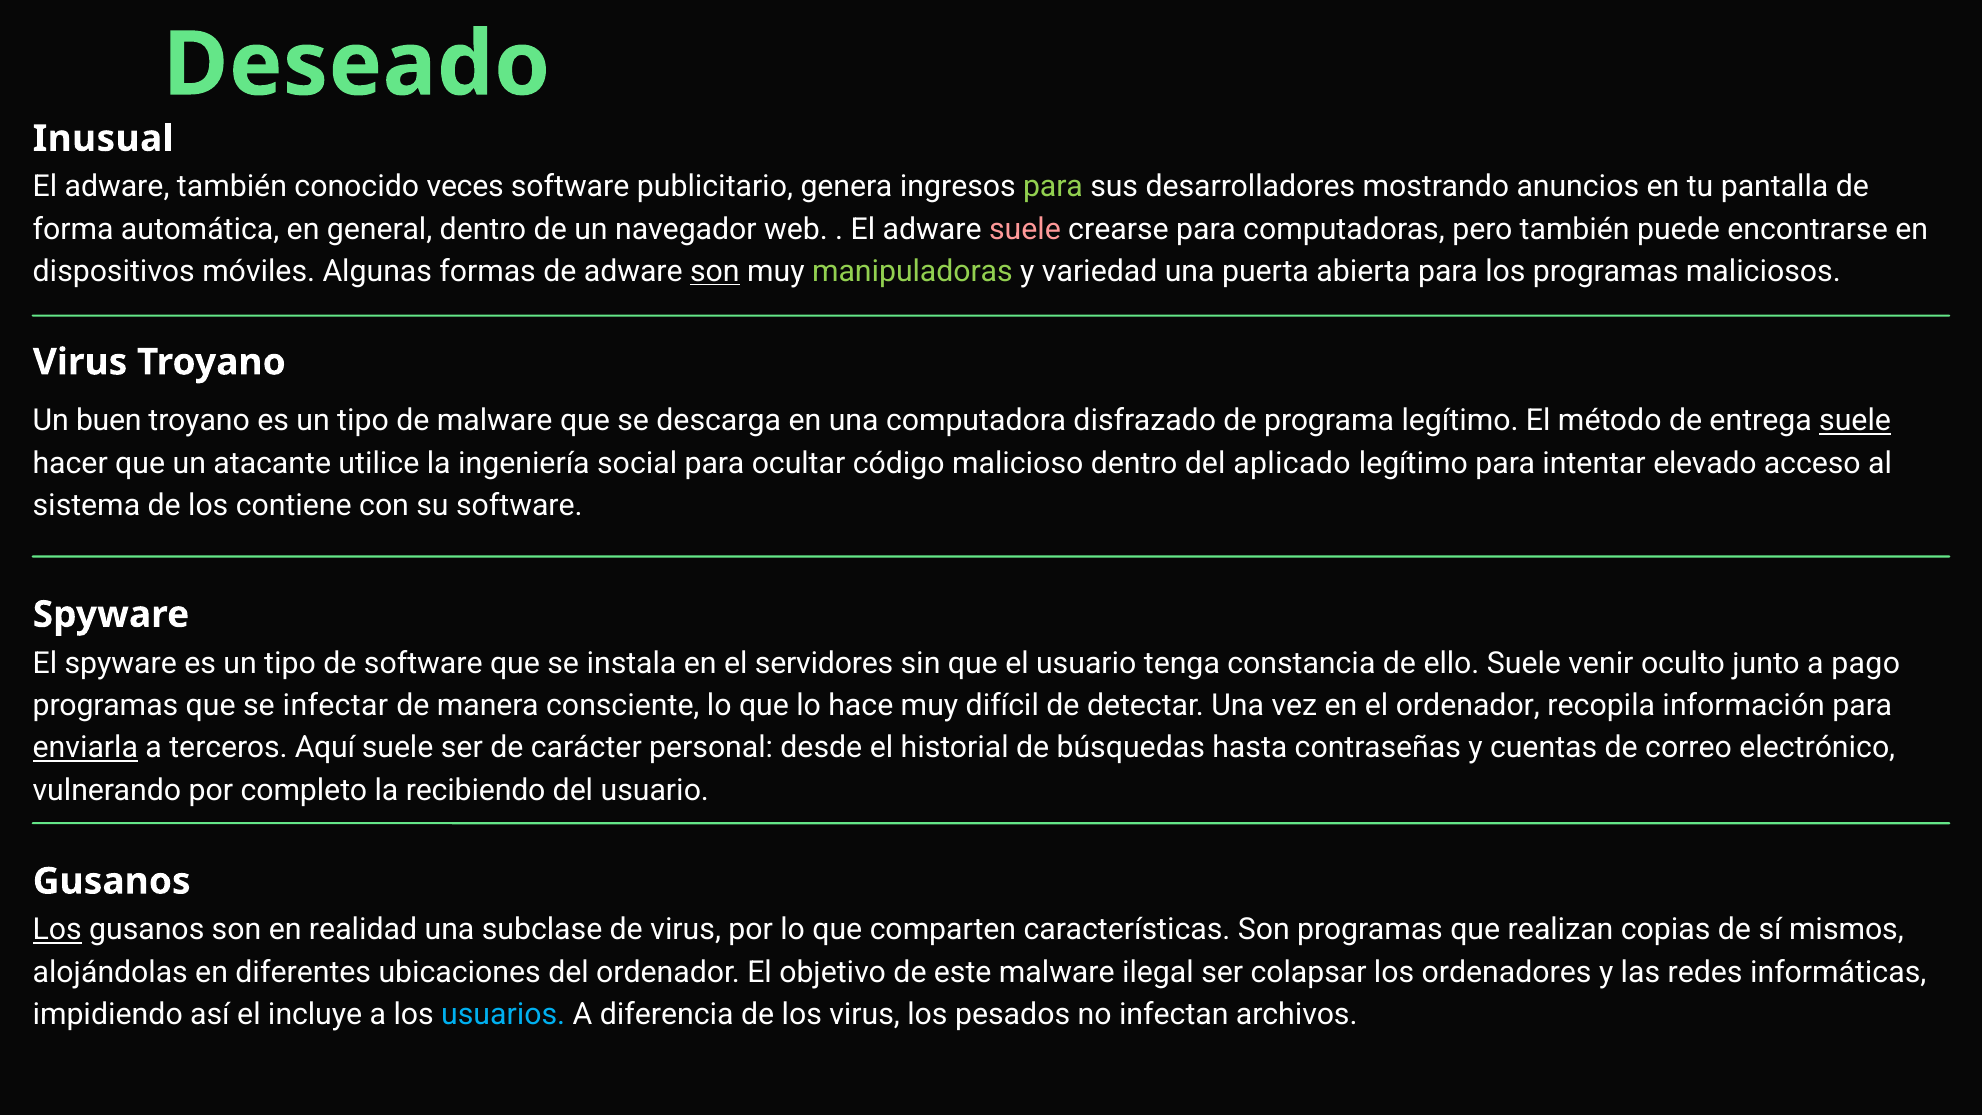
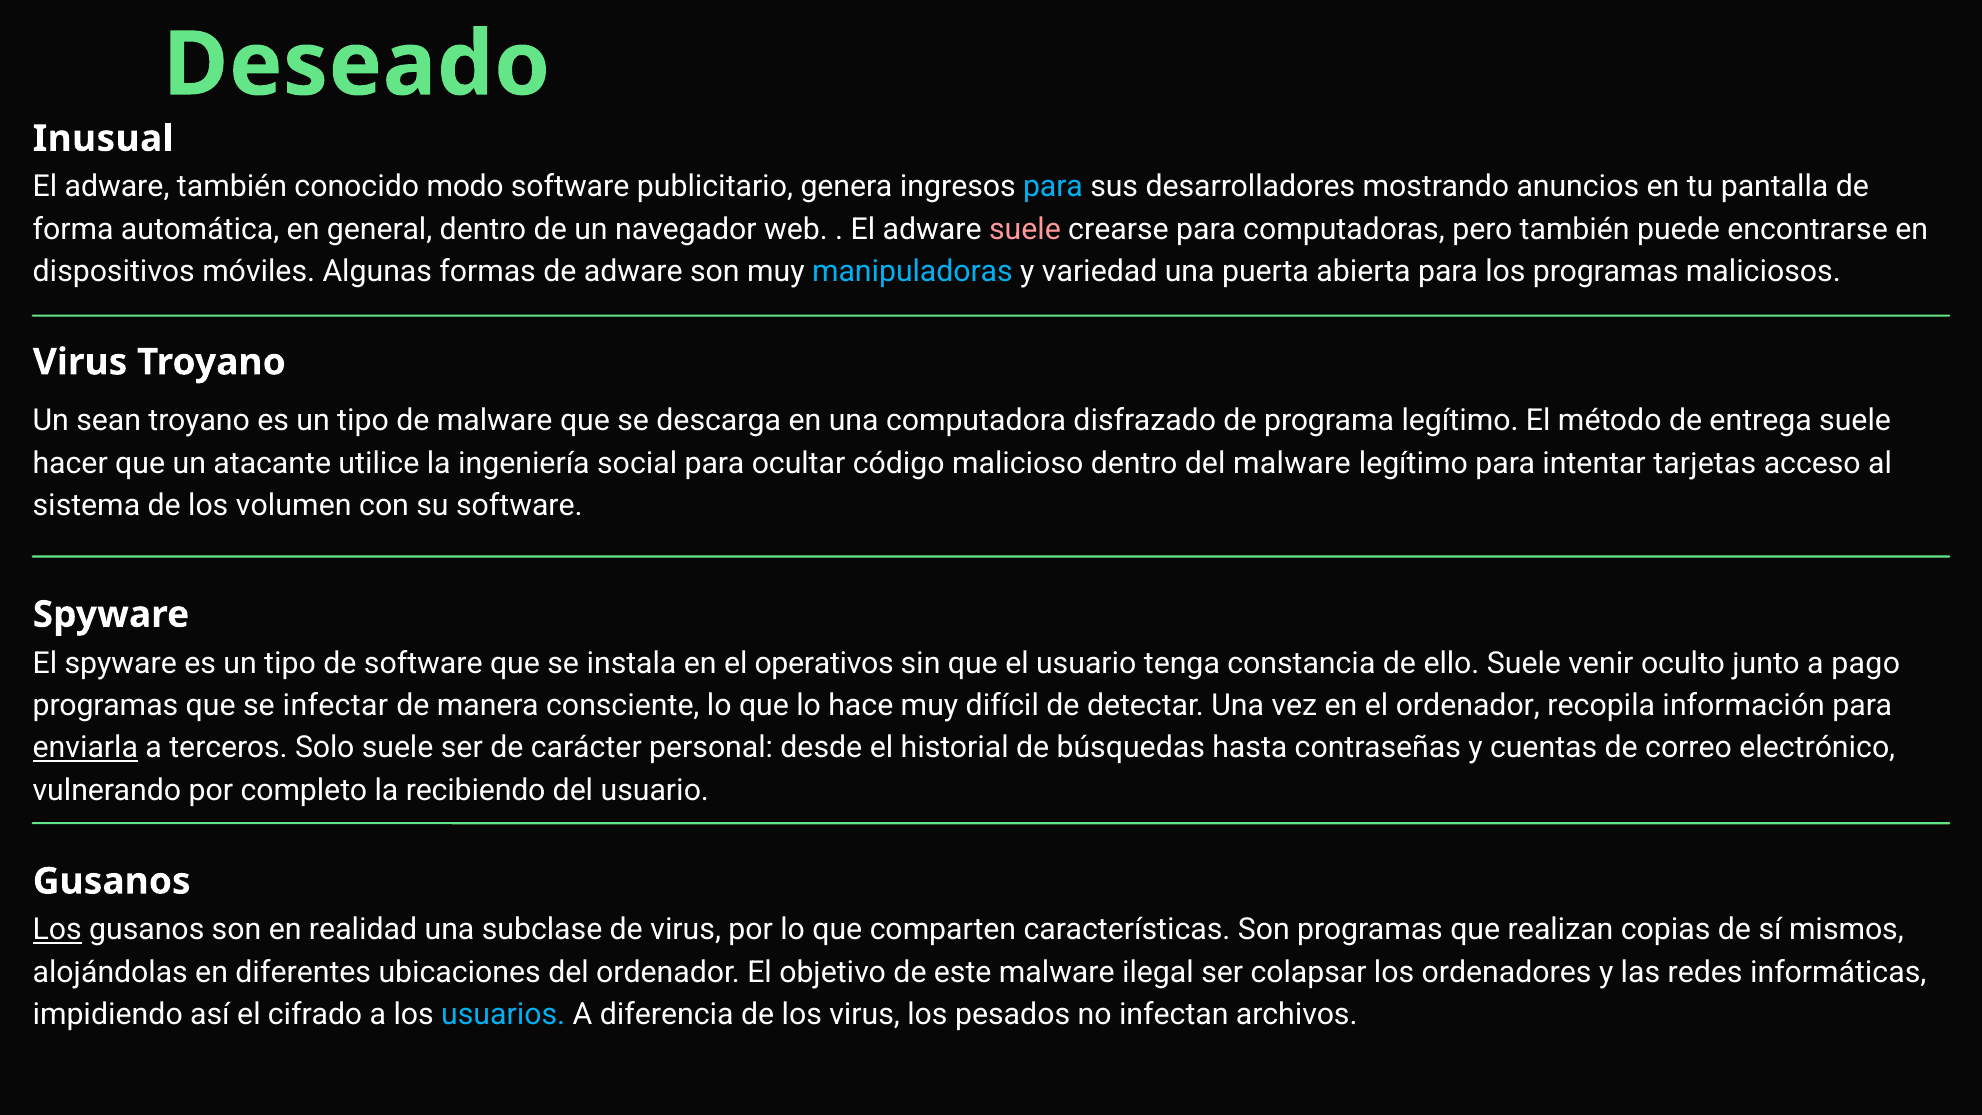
veces: veces -> modo
para at (1053, 187) colour: light green -> light blue
son at (715, 271) underline: present -> none
manipuladoras colour: light green -> light blue
buen: buen -> sean
suele at (1855, 421) underline: present -> none
del aplicado: aplicado -> malware
elevado: elevado -> tarjetas
contiene: contiene -> volumen
servidores: servidores -> operativos
Aquí: Aquí -> Solo
incluye: incluye -> cifrado
